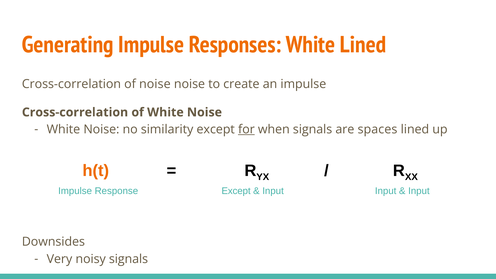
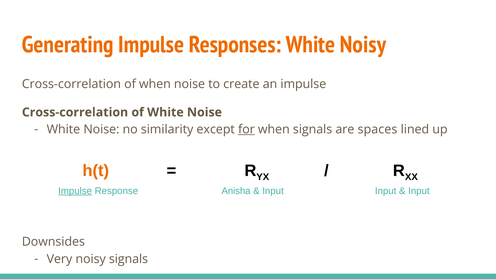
White Lined: Lined -> Noisy
of noise: noise -> when
Impulse at (75, 191) underline: none -> present
Except at (236, 191): Except -> Anisha
